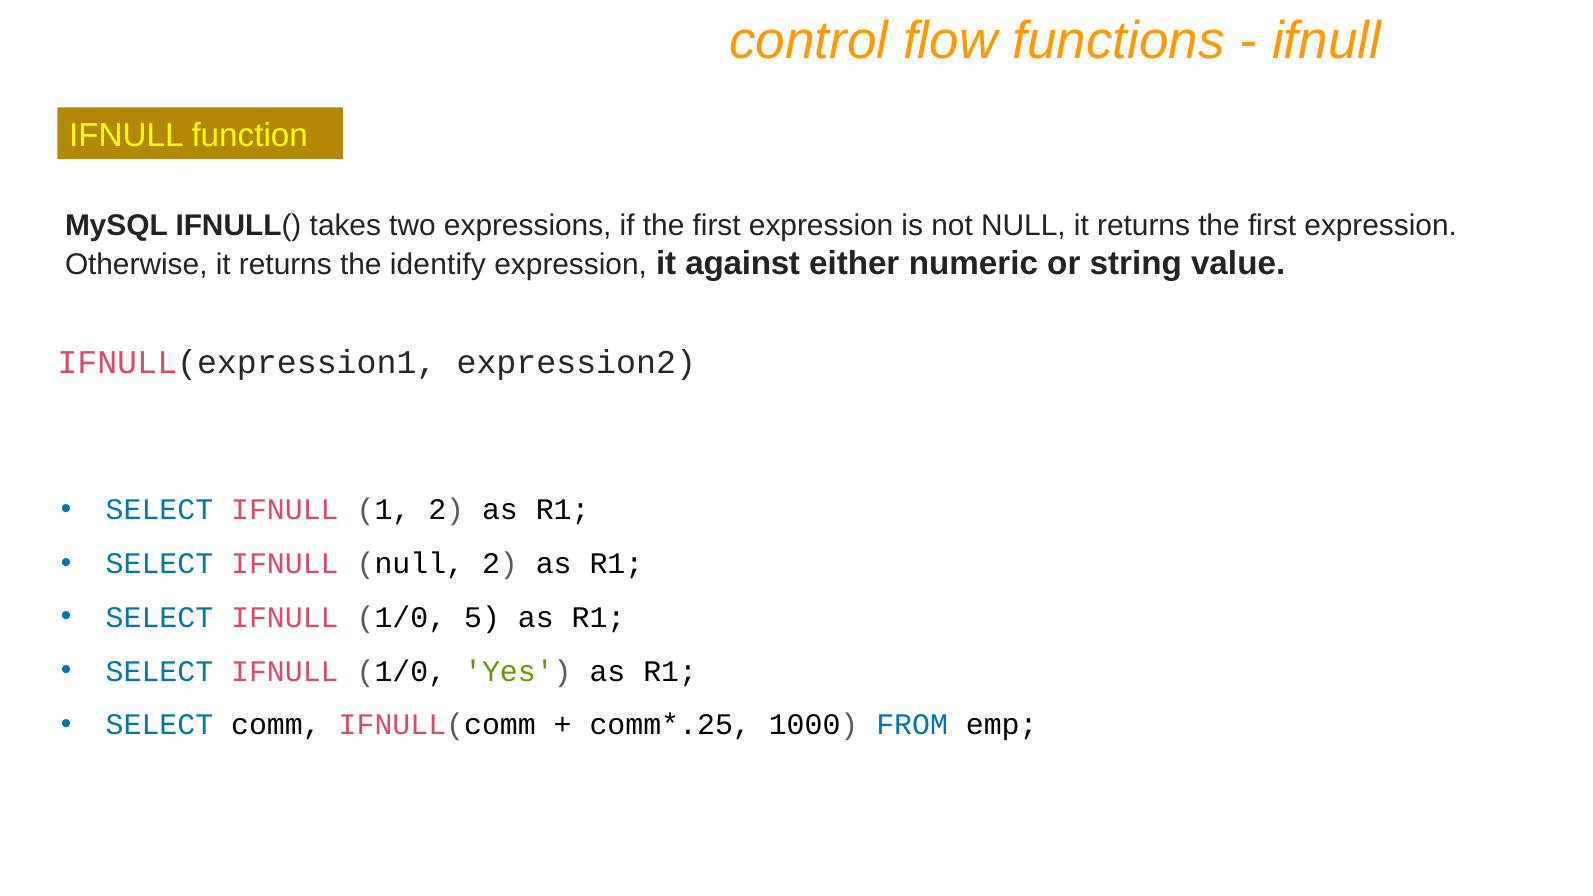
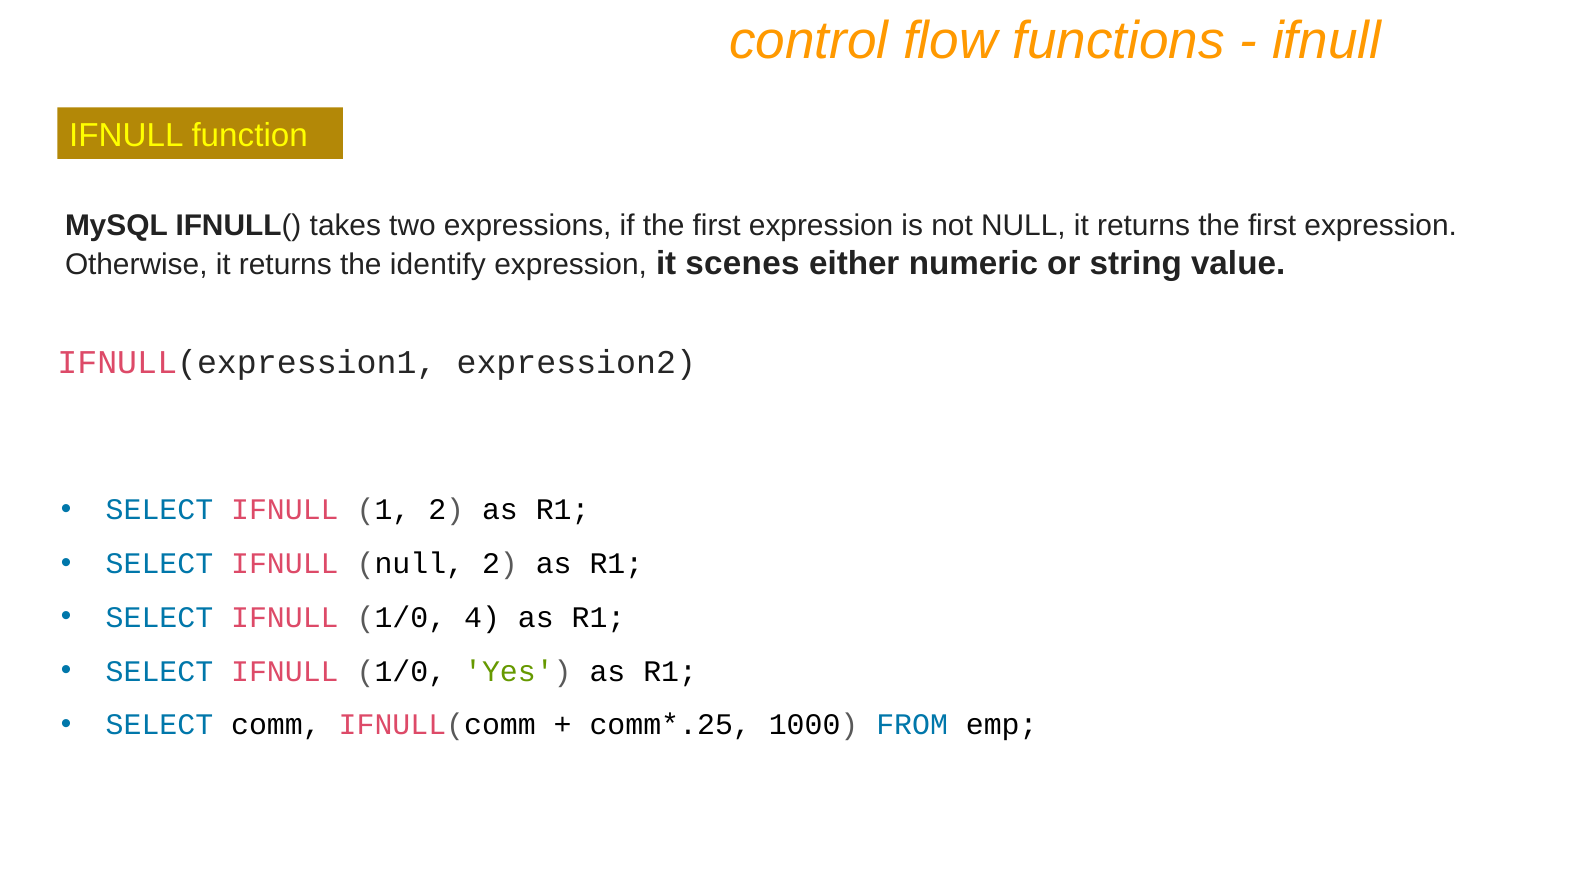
against: against -> scenes
5: 5 -> 4
